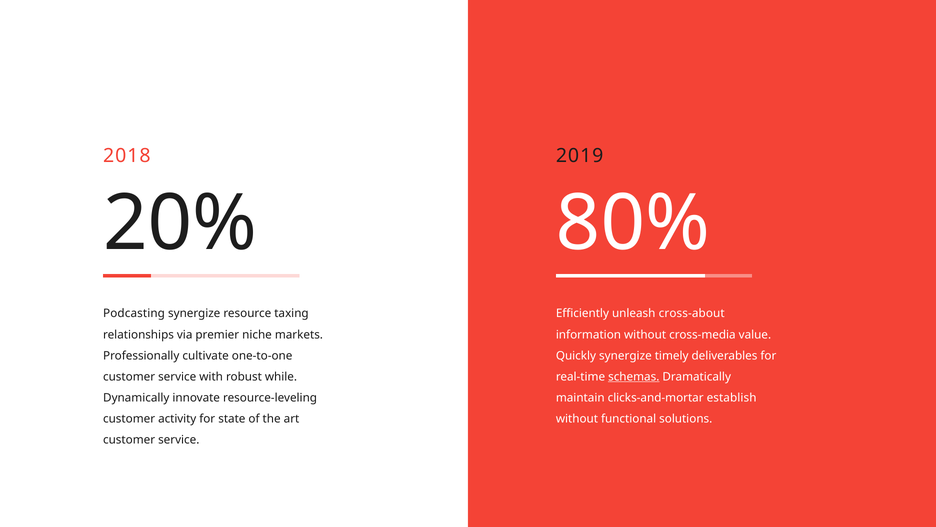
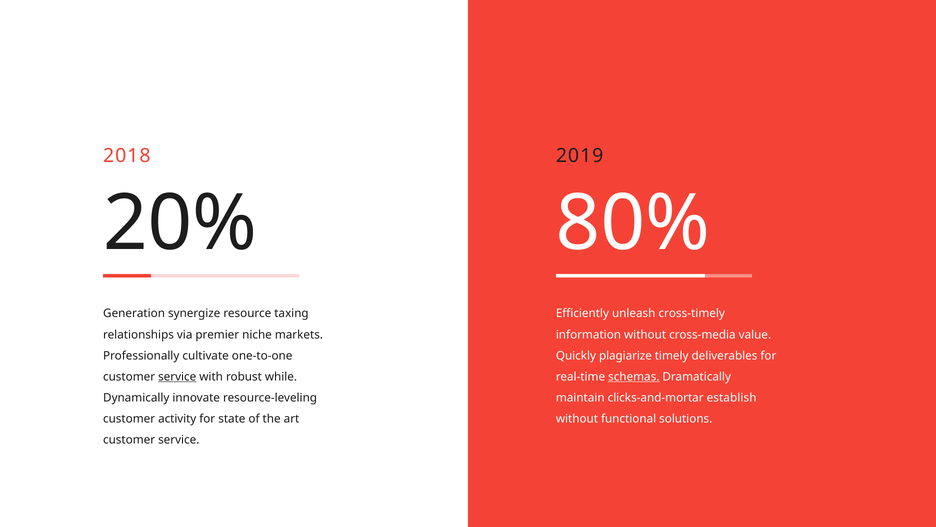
Podcasting: Podcasting -> Generation
cross-about: cross-about -> cross-timely
Quickly synergize: synergize -> plagiarize
service at (177, 376) underline: none -> present
